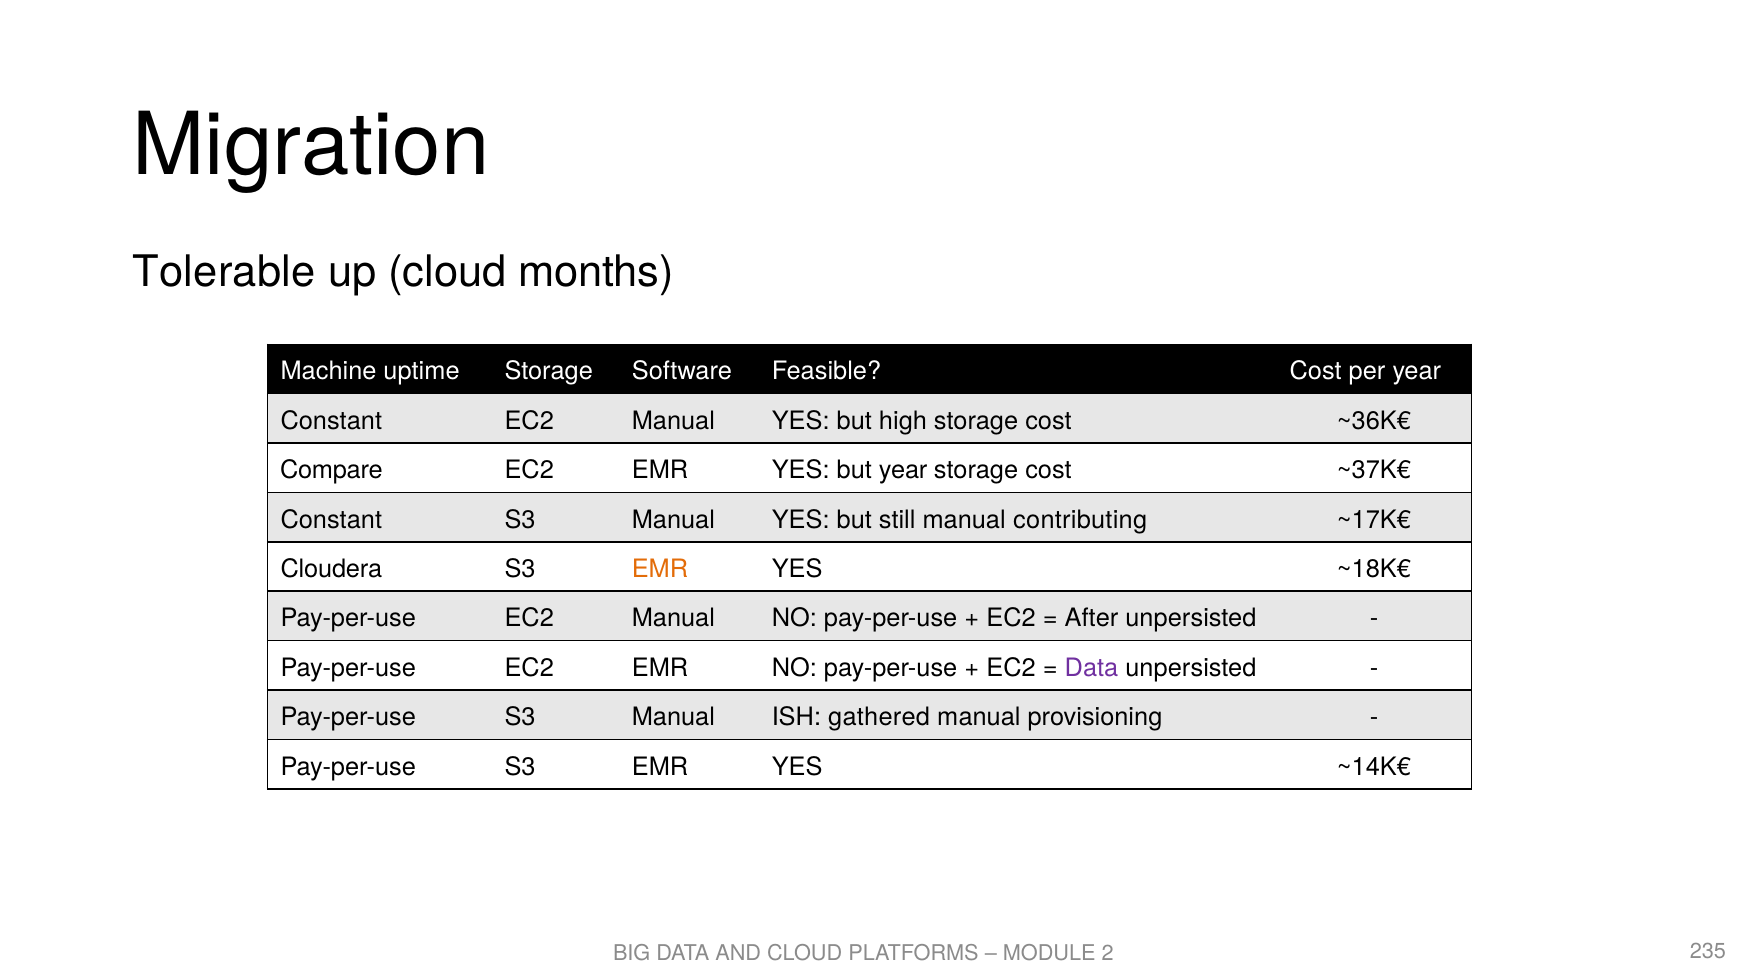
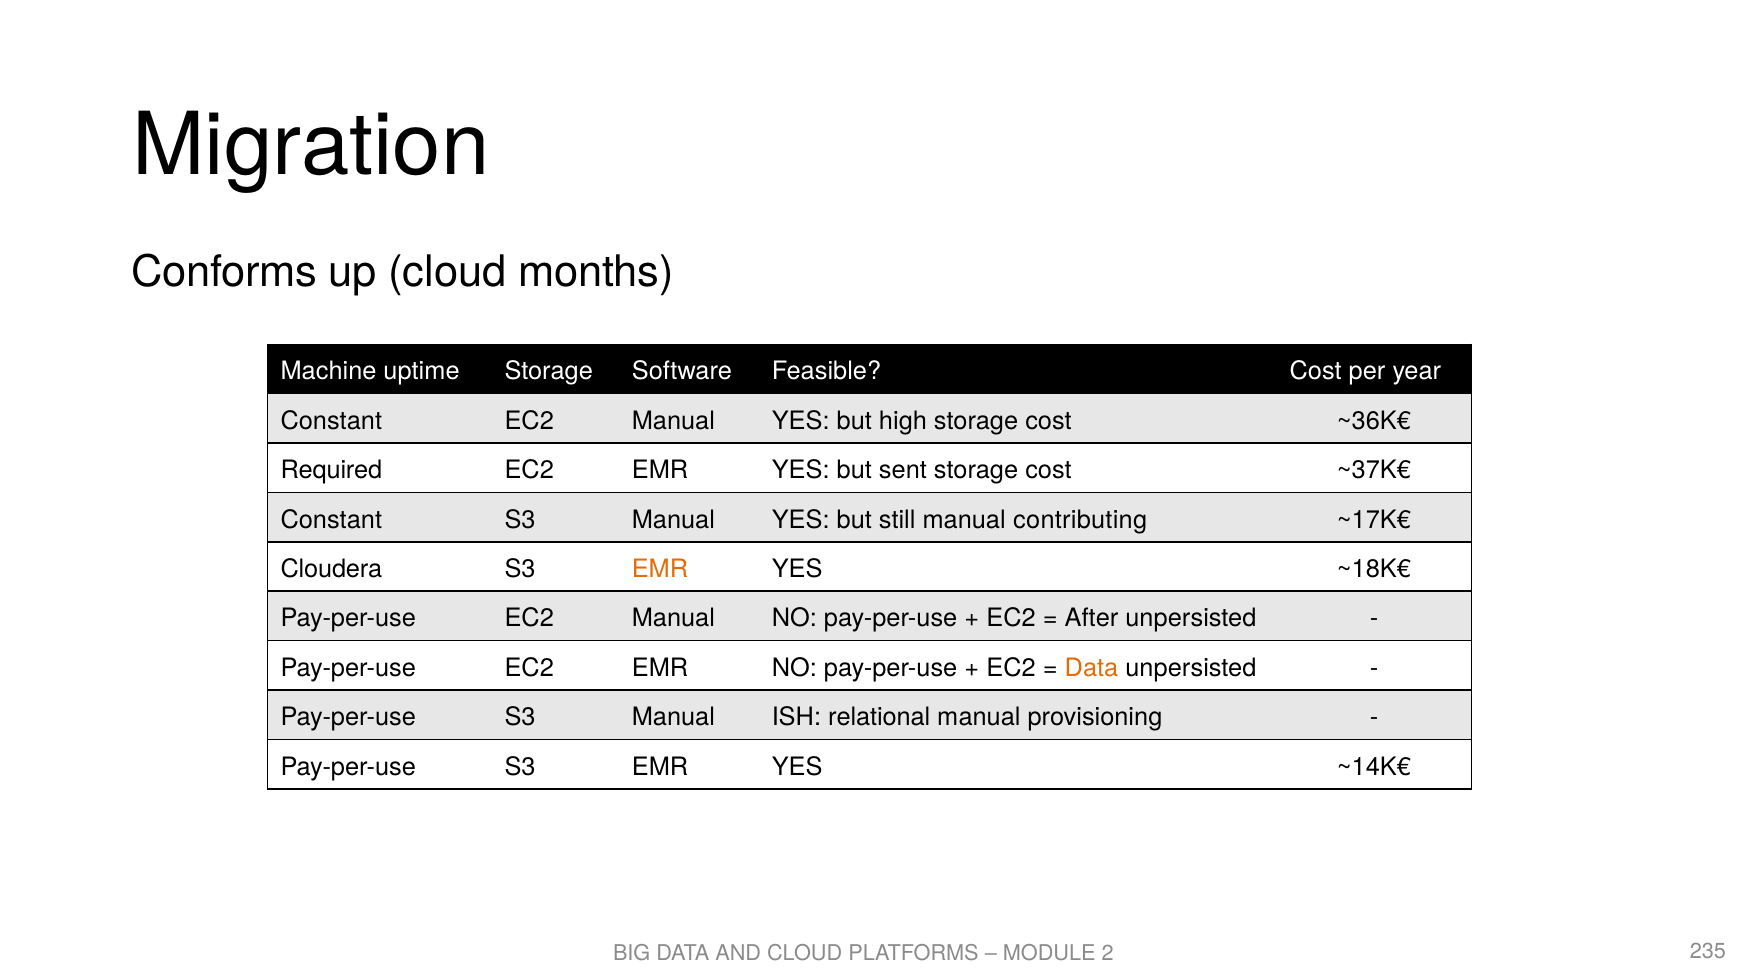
Tolerable: Tolerable -> Conforms
Compare: Compare -> Required
but year: year -> sent
Data at (1092, 668) colour: purple -> orange
gathered: gathered -> relational
